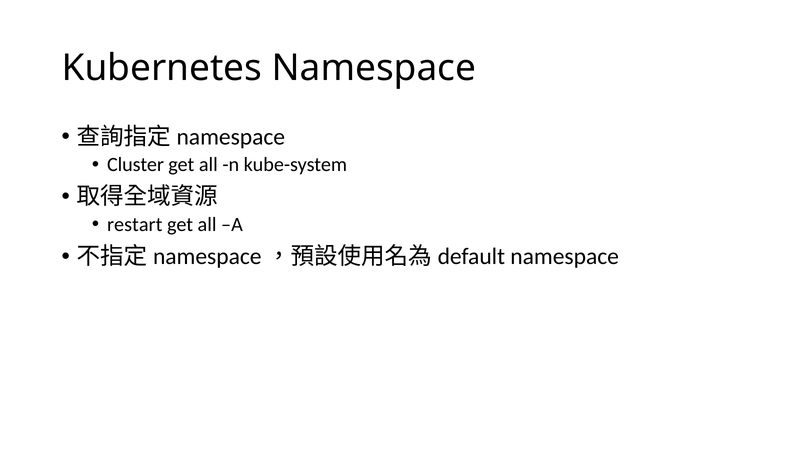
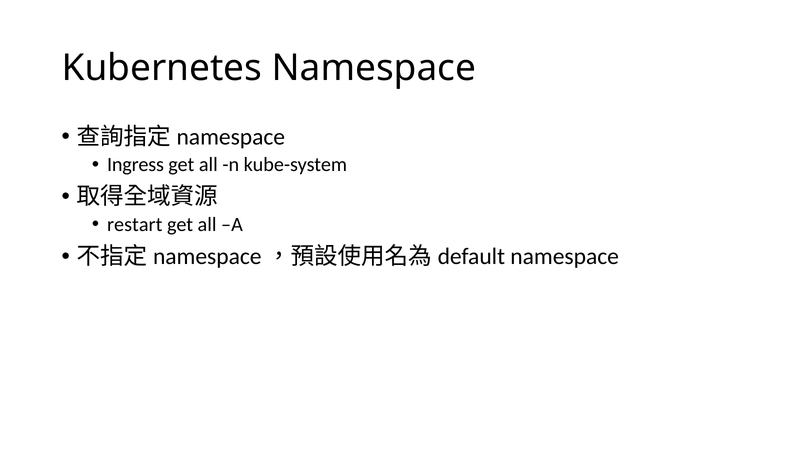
Cluster: Cluster -> Ingress
